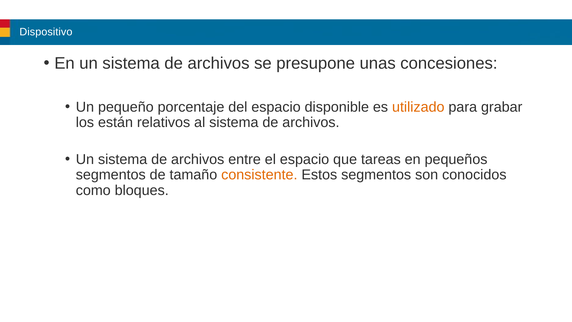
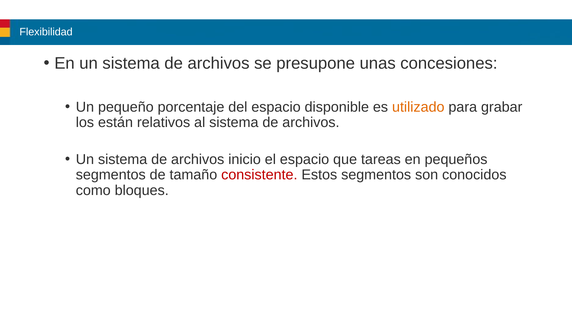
Dispositivo: Dispositivo -> Flexibilidad
entre: entre -> inicio
consistente colour: orange -> red
